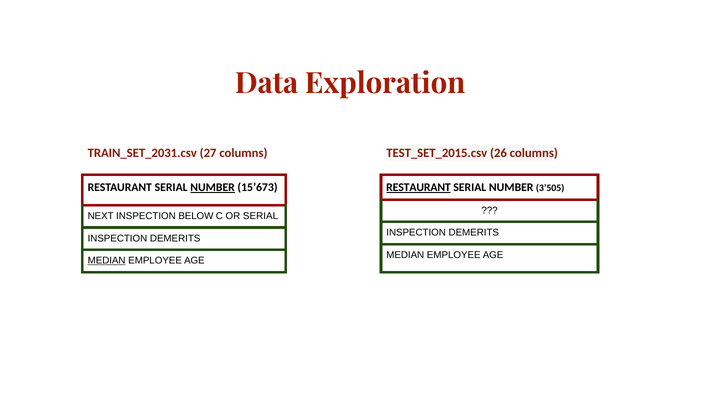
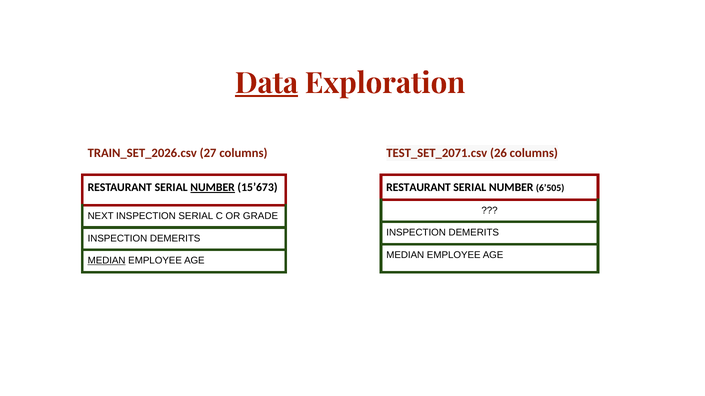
Data underline: none -> present
TRAIN_SET_2031.csv: TRAIN_SET_2031.csv -> TRAIN_SET_2026.csv
TEST_SET_2015.csv: TEST_SET_2015.csv -> TEST_SET_2071.csv
RESTAURANT at (418, 188) underline: present -> none
3’505: 3’505 -> 6’505
INSPECTION BELOW: BELOW -> SERIAL
OR SERIAL: SERIAL -> GRADE
